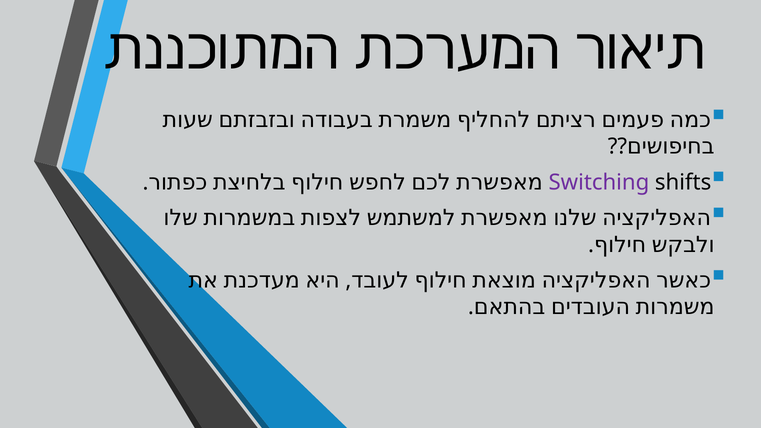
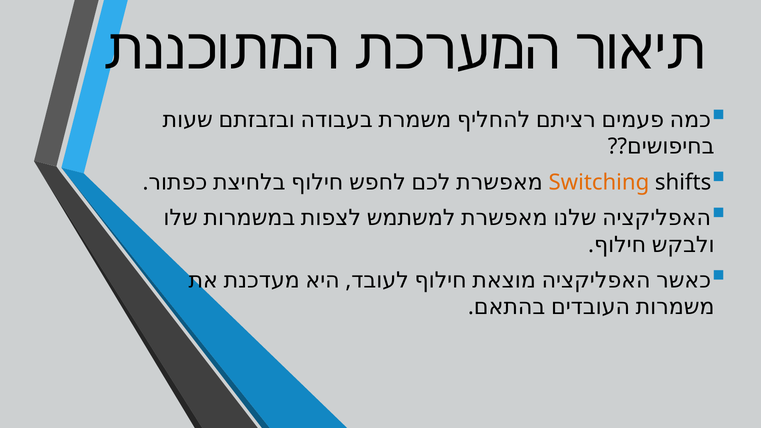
Switching colour: purple -> orange
